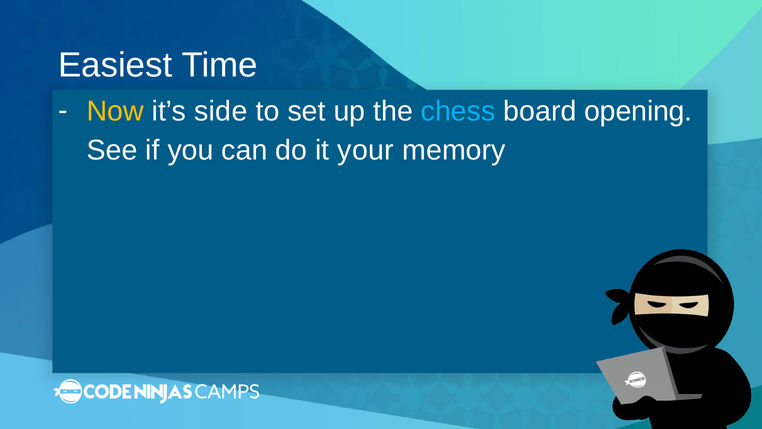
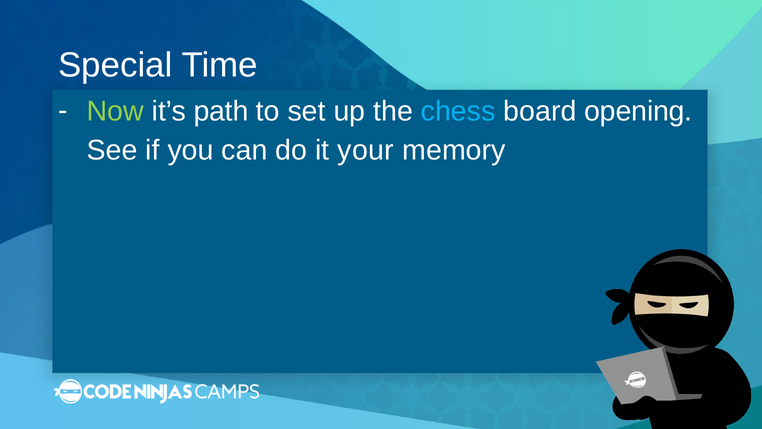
Easiest: Easiest -> Special
Now colour: yellow -> light green
side: side -> path
